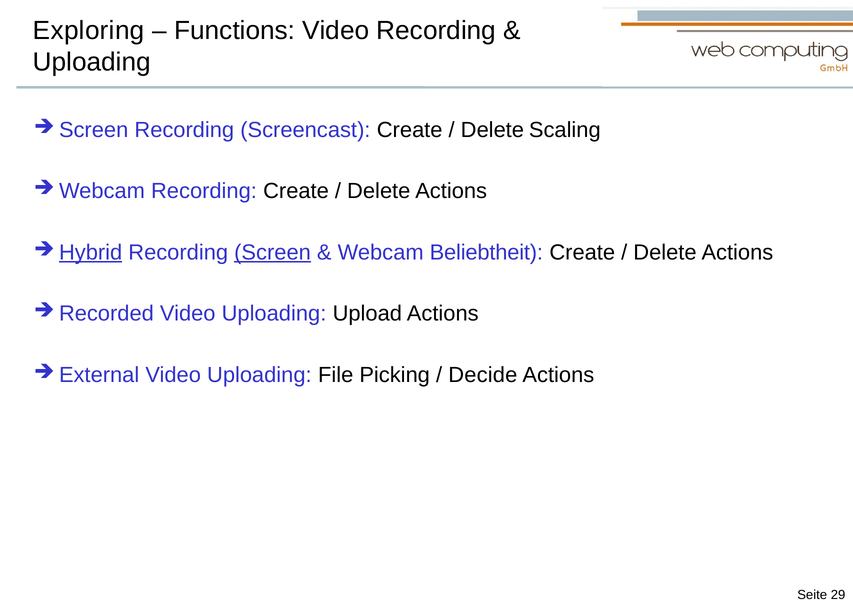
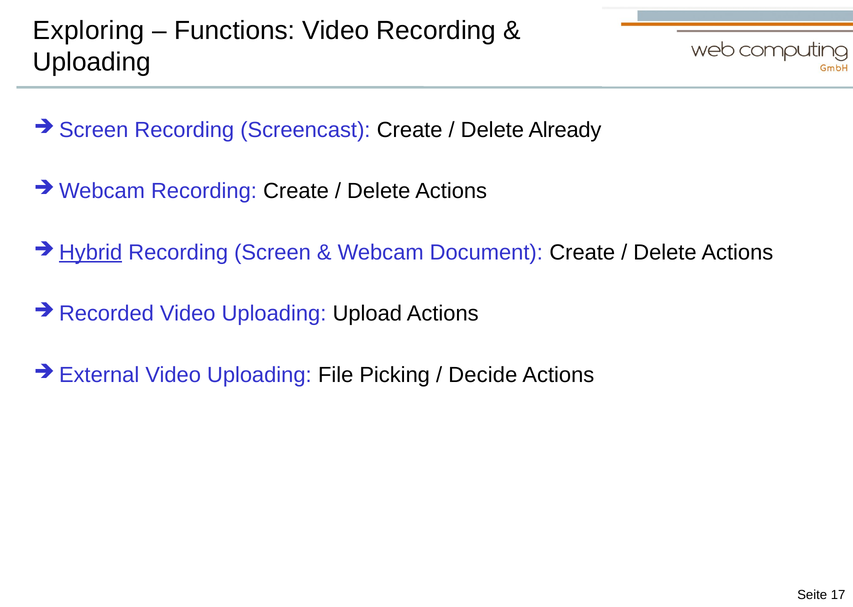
Scaling: Scaling -> Already
Screen at (273, 252) underline: present -> none
Beliebtheit: Beliebtheit -> Document
29: 29 -> 17
